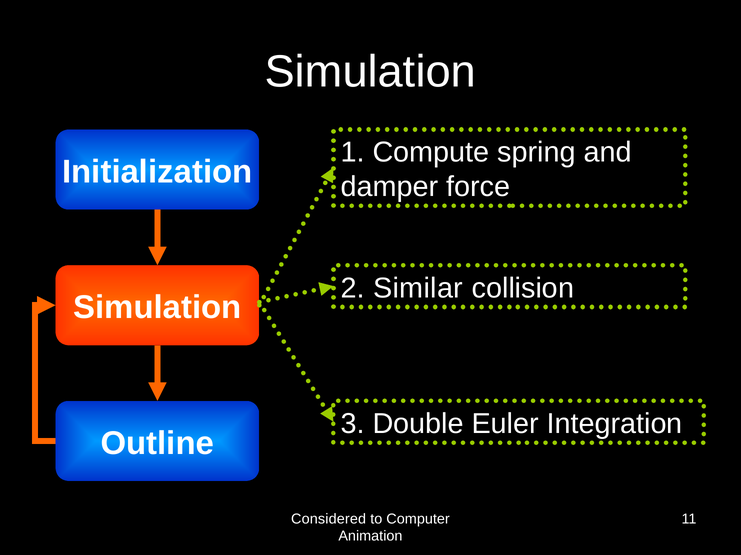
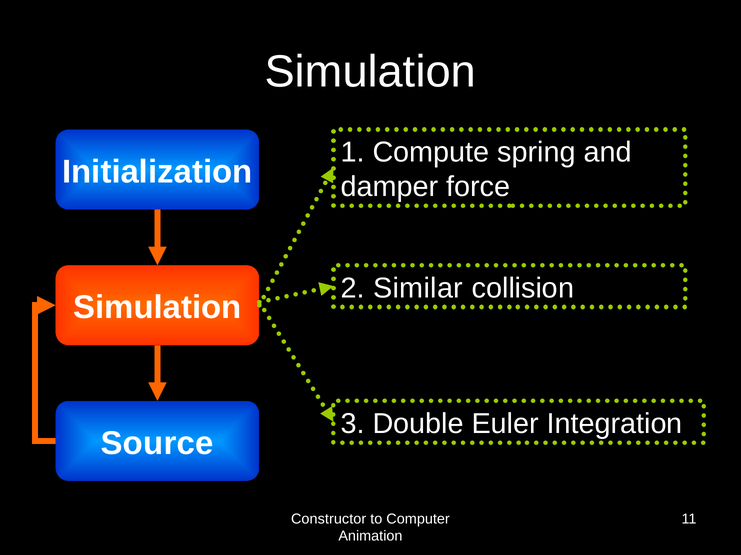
Outline: Outline -> Source
Considered: Considered -> Constructor
